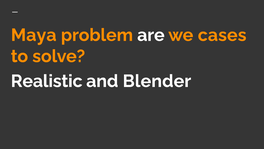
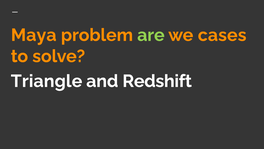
are colour: white -> light green
Realistic: Realistic -> Triangle
Blender: Blender -> Redshift
